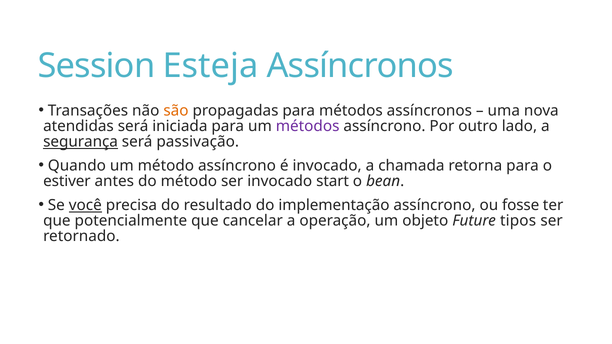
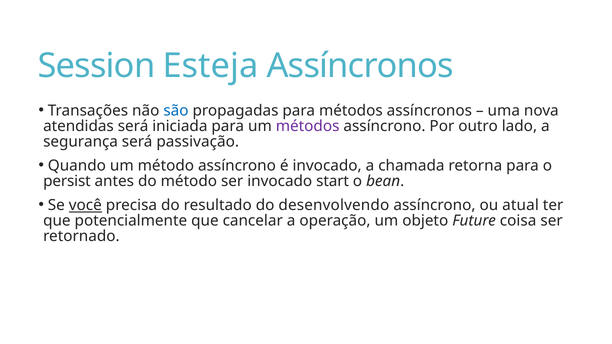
são colour: orange -> blue
segurança underline: present -> none
estiver: estiver -> persist
implementação: implementação -> desenvolvendo
fosse: fosse -> atual
tipos: tipos -> coisa
